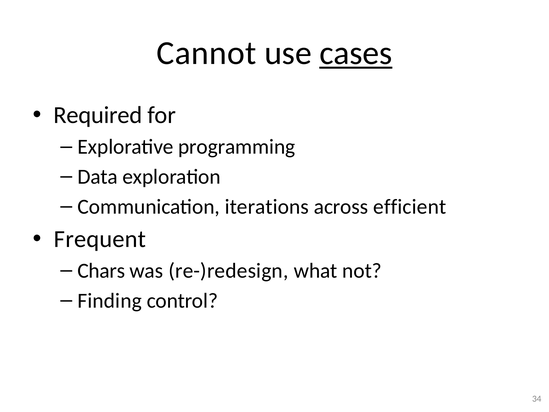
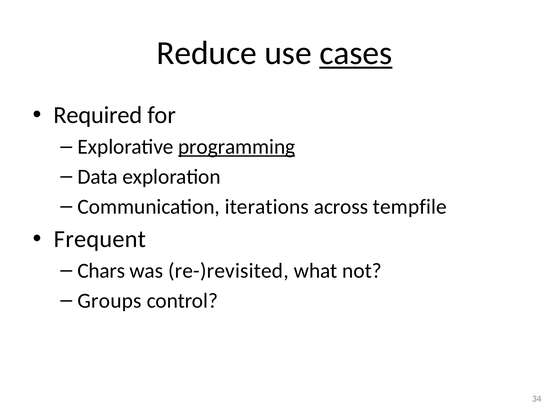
Cannot: Cannot -> Reduce
programming underline: none -> present
efficient: efficient -> tempfile
re-)redesign: re-)redesign -> re-)revisited
Finding: Finding -> Groups
